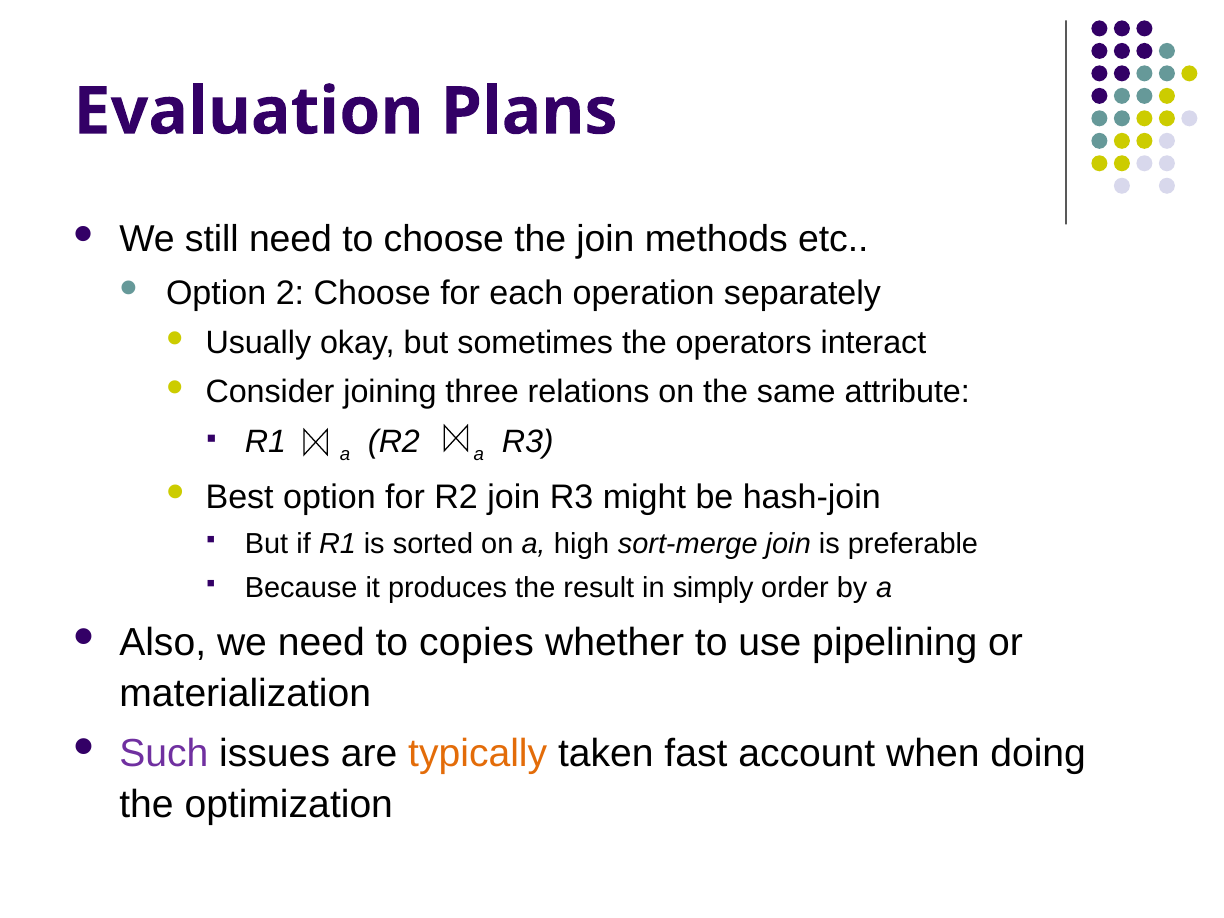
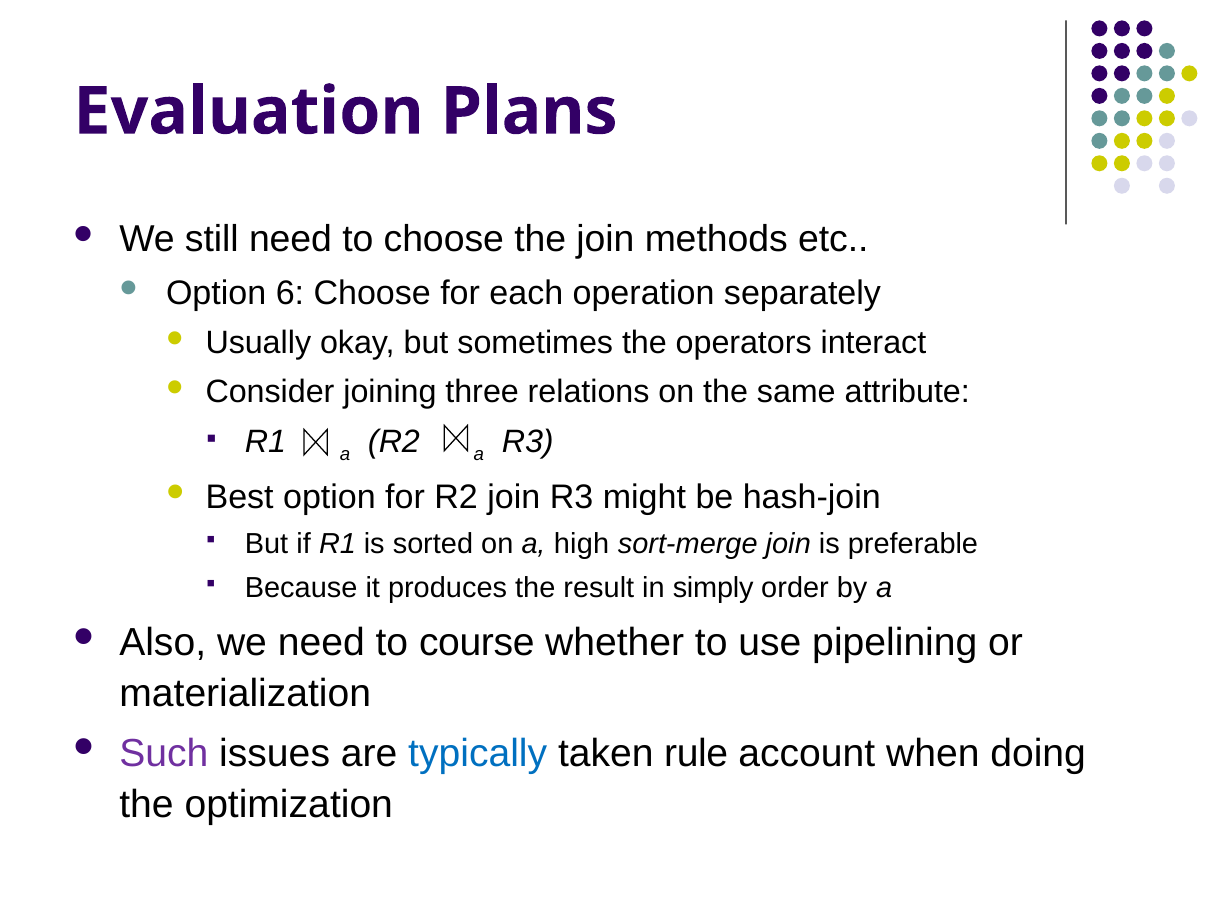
2: 2 -> 6
copies: copies -> course
typically colour: orange -> blue
fast: fast -> rule
